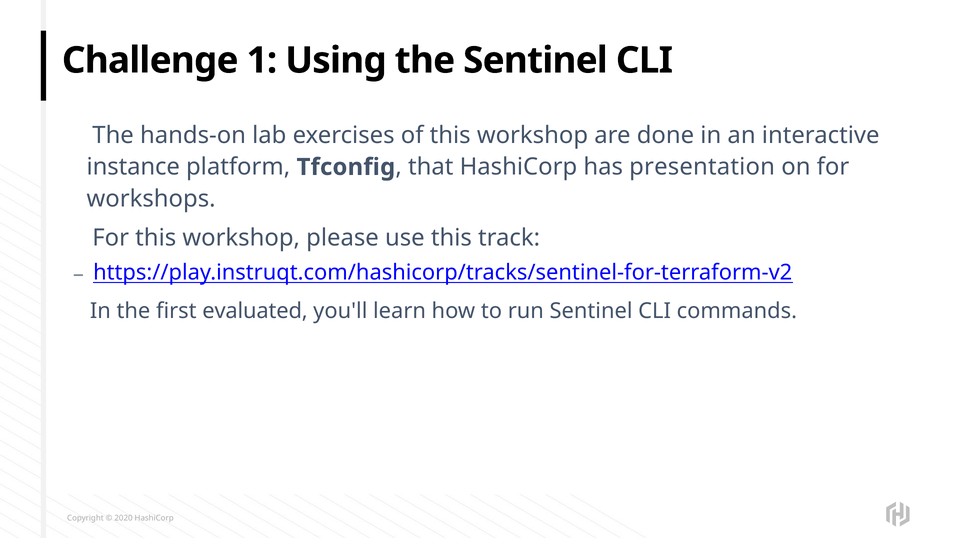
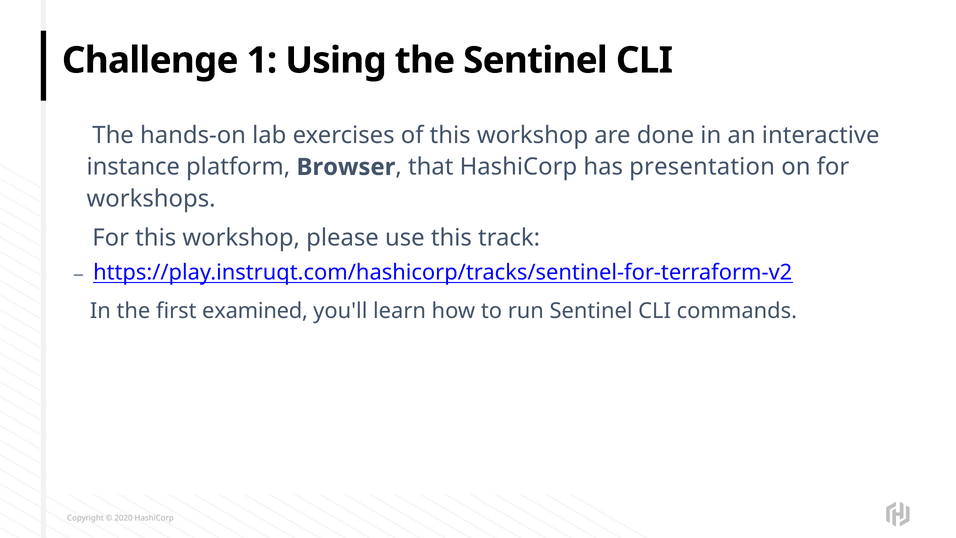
Tfconfig: Tfconfig -> Browser
evaluated: evaluated -> examined
